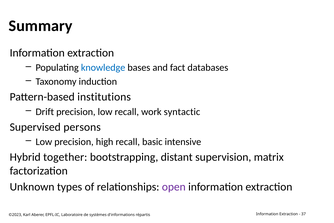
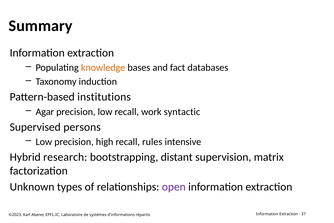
knowledge colour: blue -> orange
Drift: Drift -> Agar
basic: basic -> rules
together: together -> research
